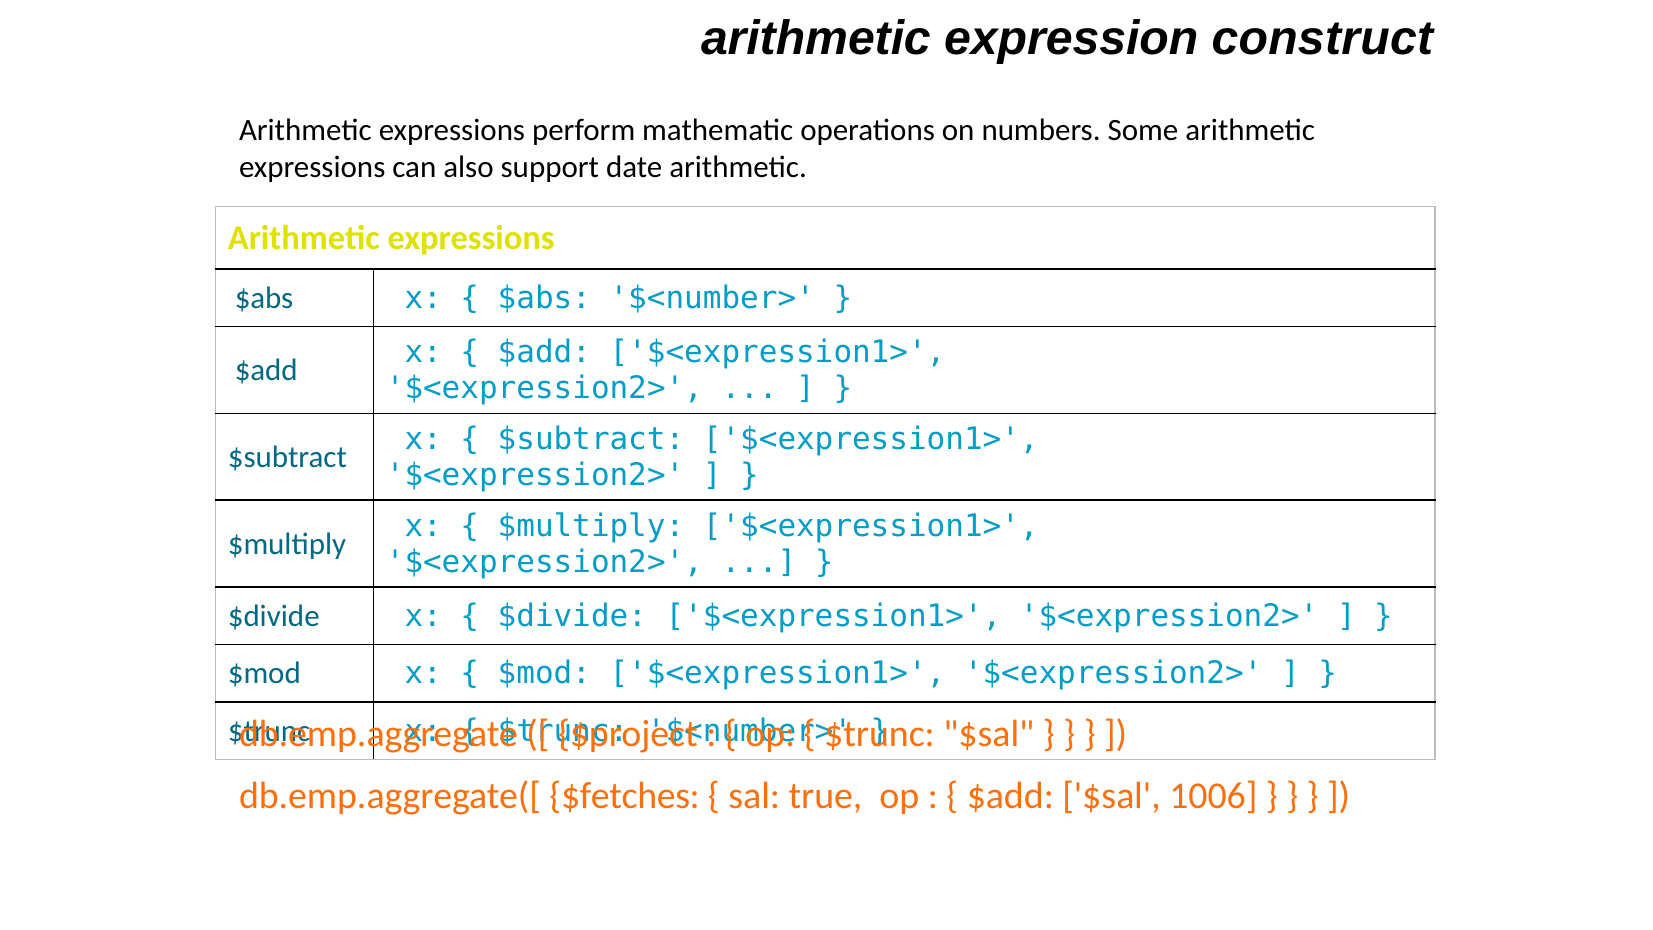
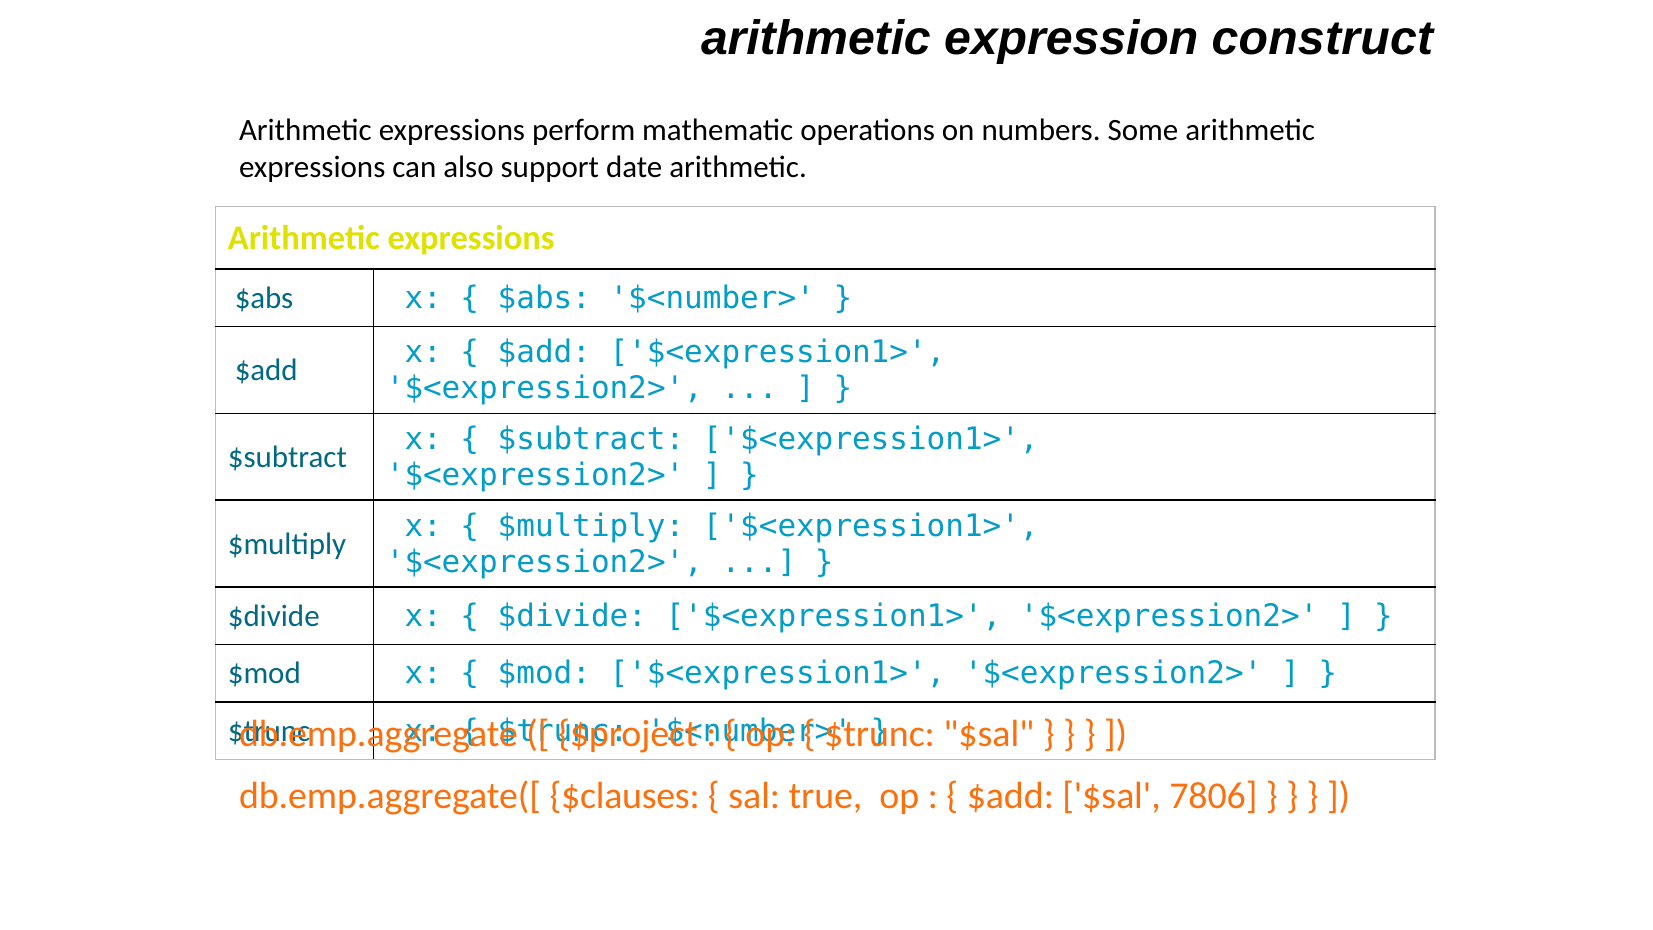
$fetches: $fetches -> $clauses
1006: 1006 -> 7806
